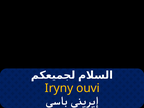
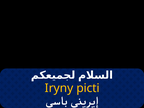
ouvi: ouvi -> picti
